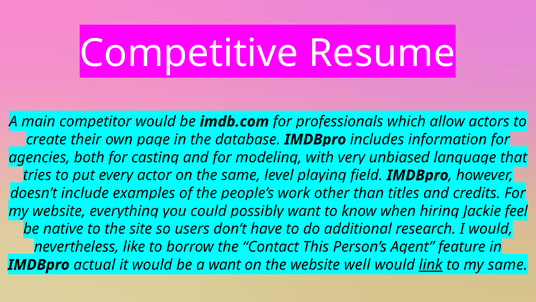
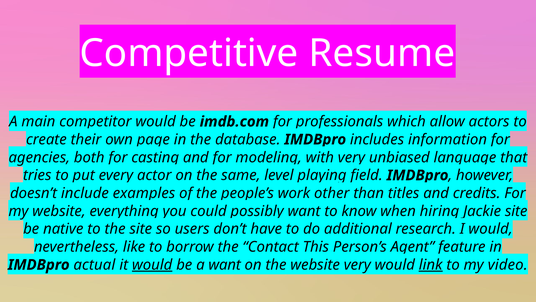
feel at (516, 211): feel -> site
would at (152, 264) underline: none -> present
website well: well -> very
my same: same -> video
